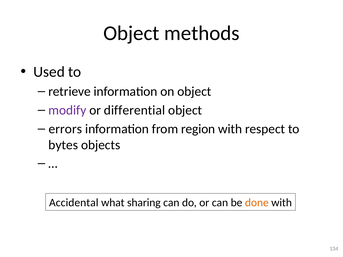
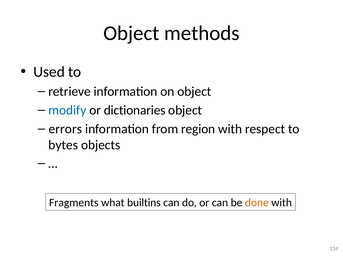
modify colour: purple -> blue
differential: differential -> dictionaries
Accidental: Accidental -> Fragments
sharing: sharing -> builtins
